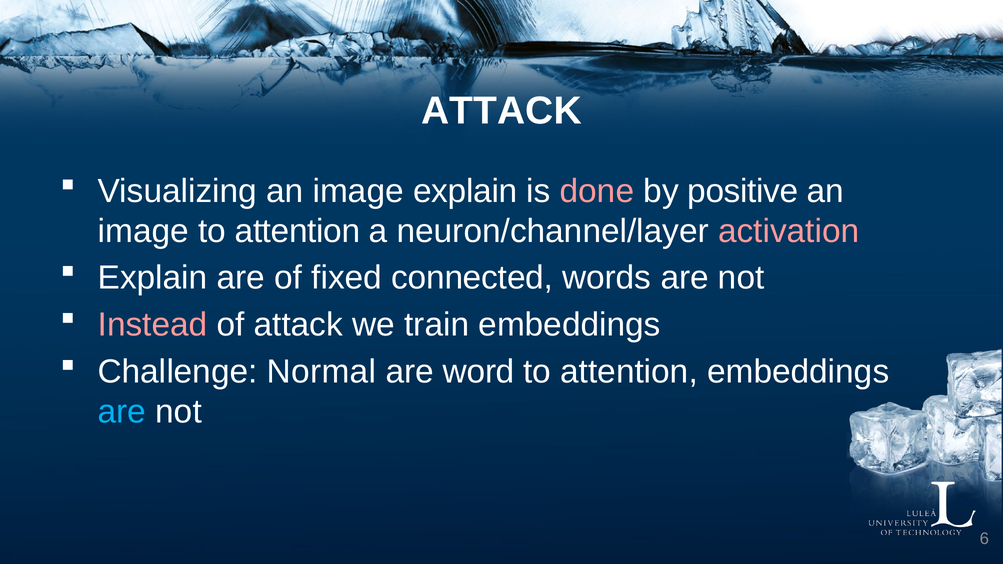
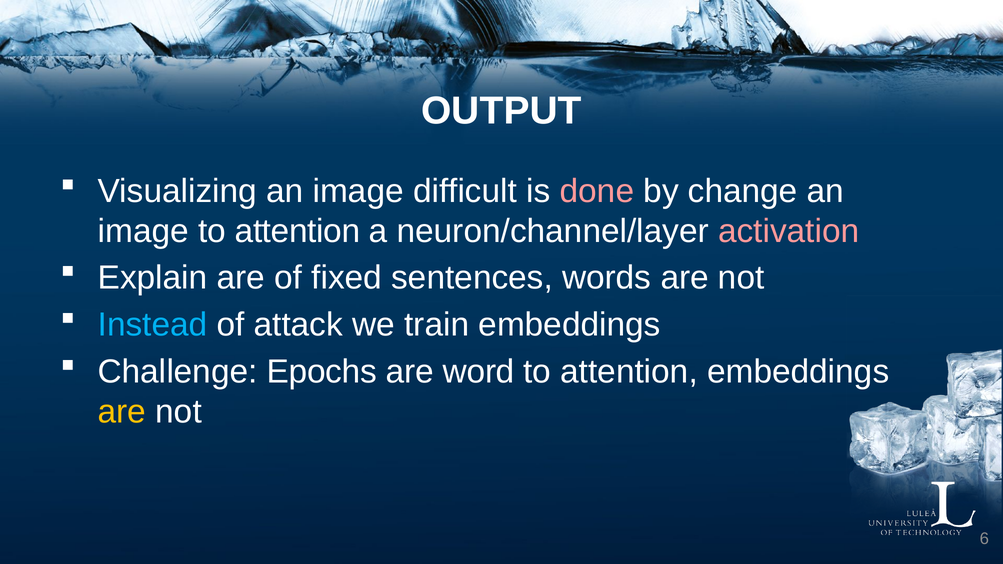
ATTACK at (501, 111): ATTACK -> OUTPUT
image explain: explain -> difficult
positive: positive -> change
connected: connected -> sentences
Instead colour: pink -> light blue
Normal: Normal -> Epochs
are at (122, 412) colour: light blue -> yellow
